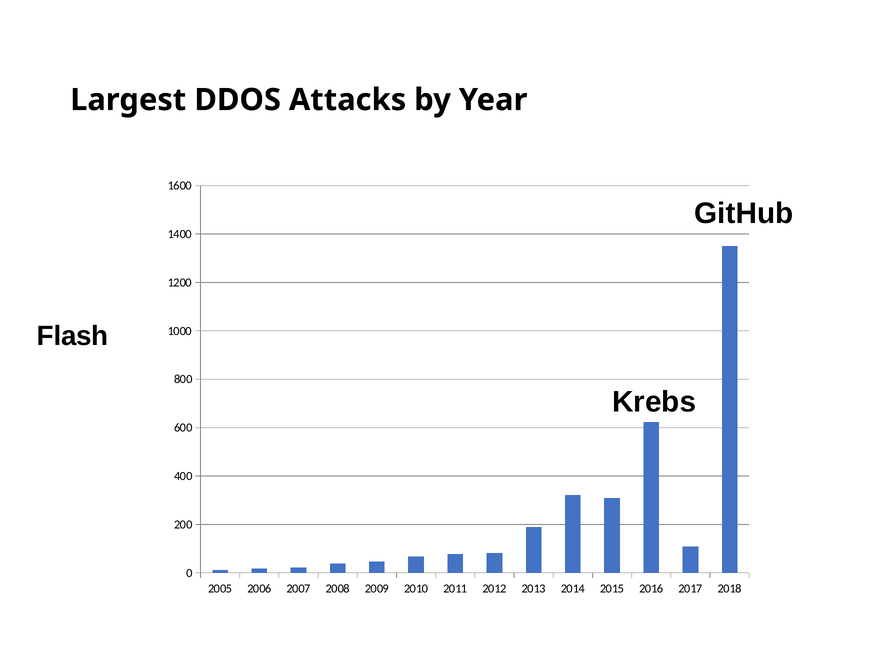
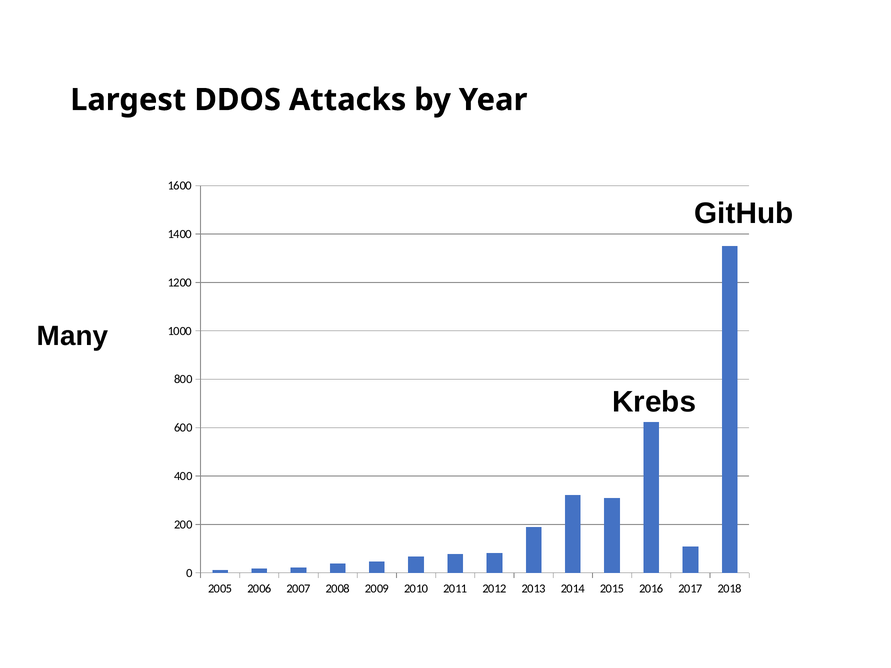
Flash: Flash -> Many
